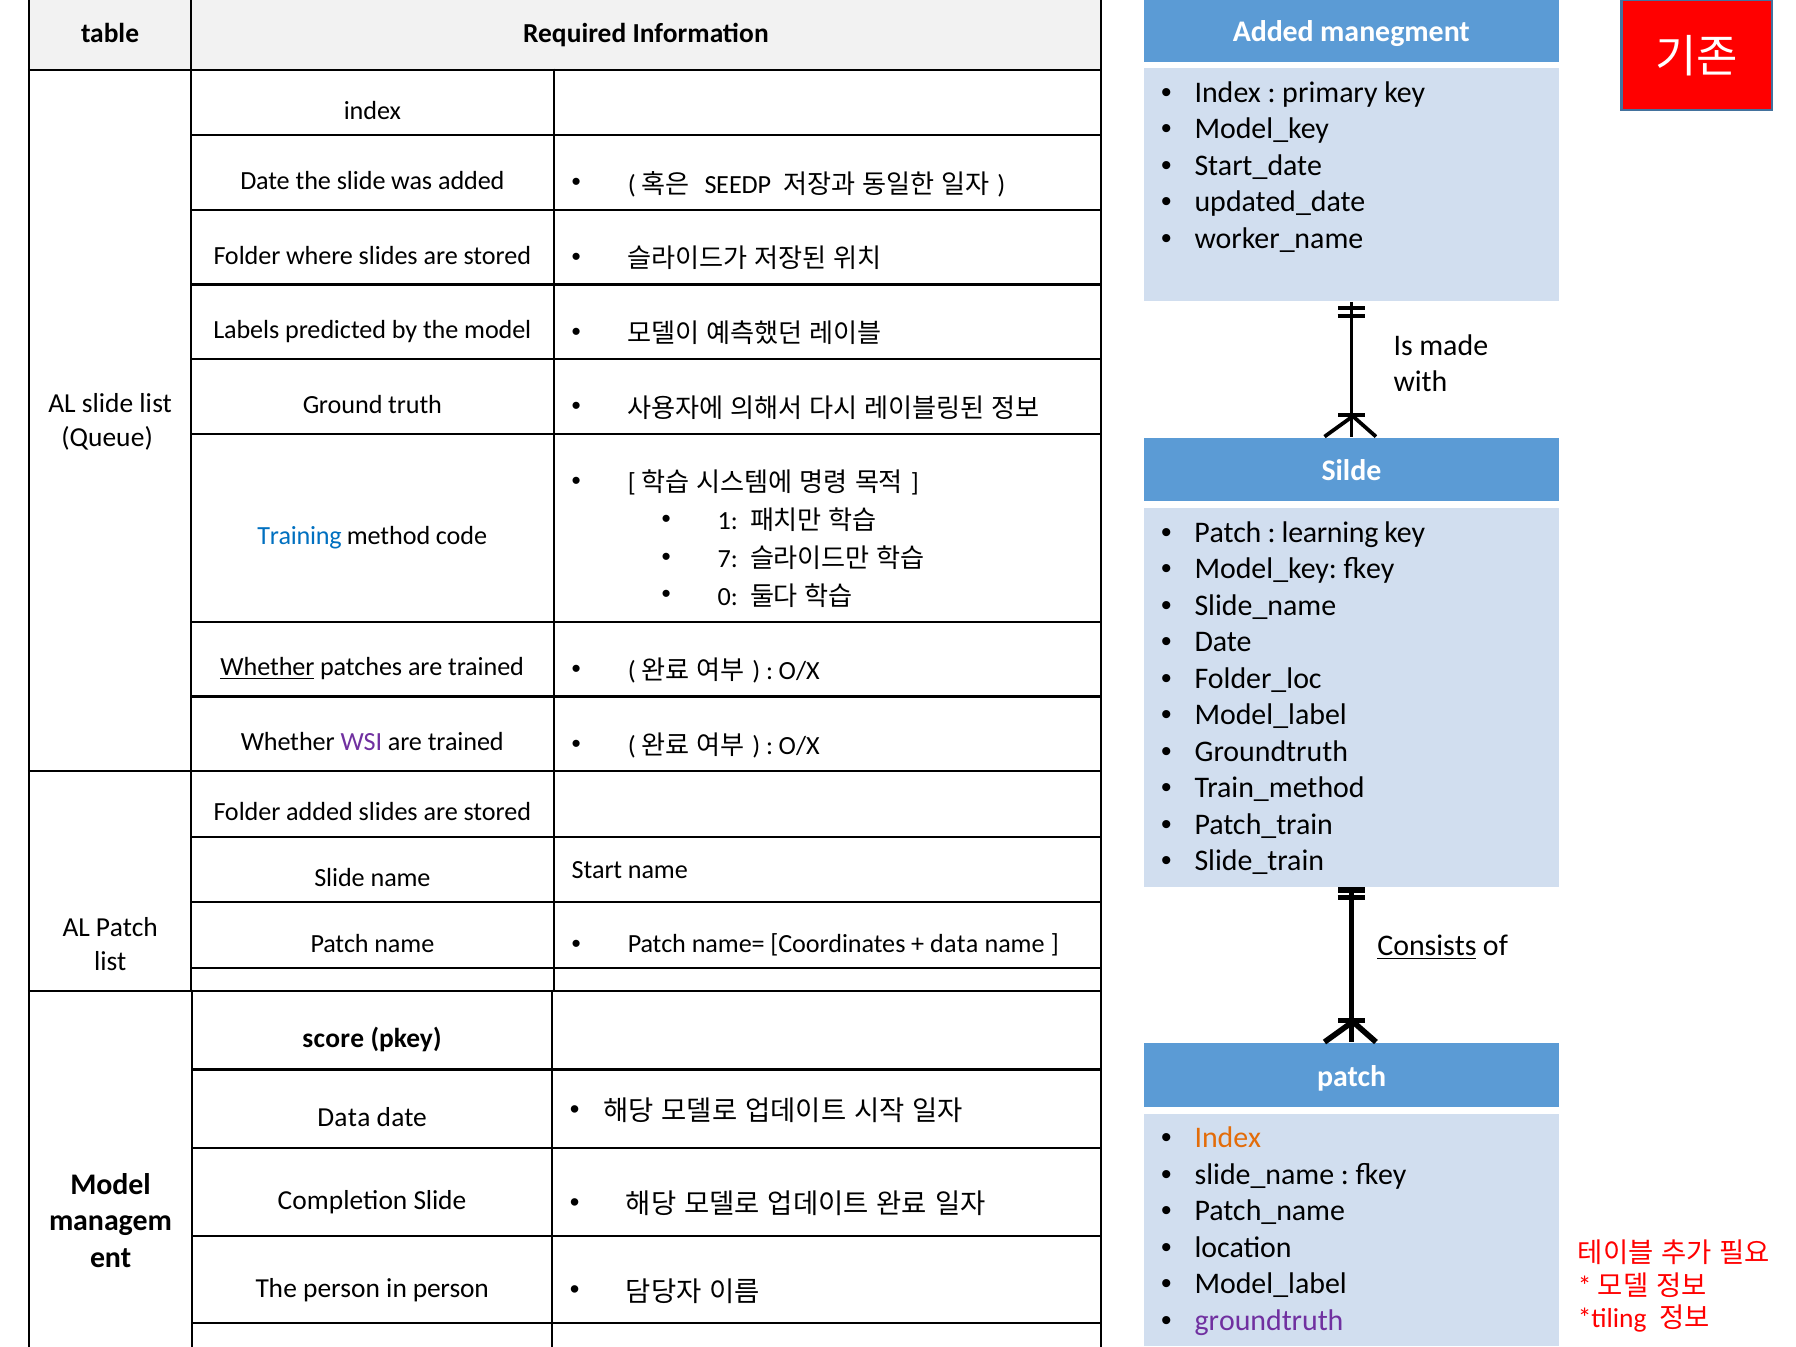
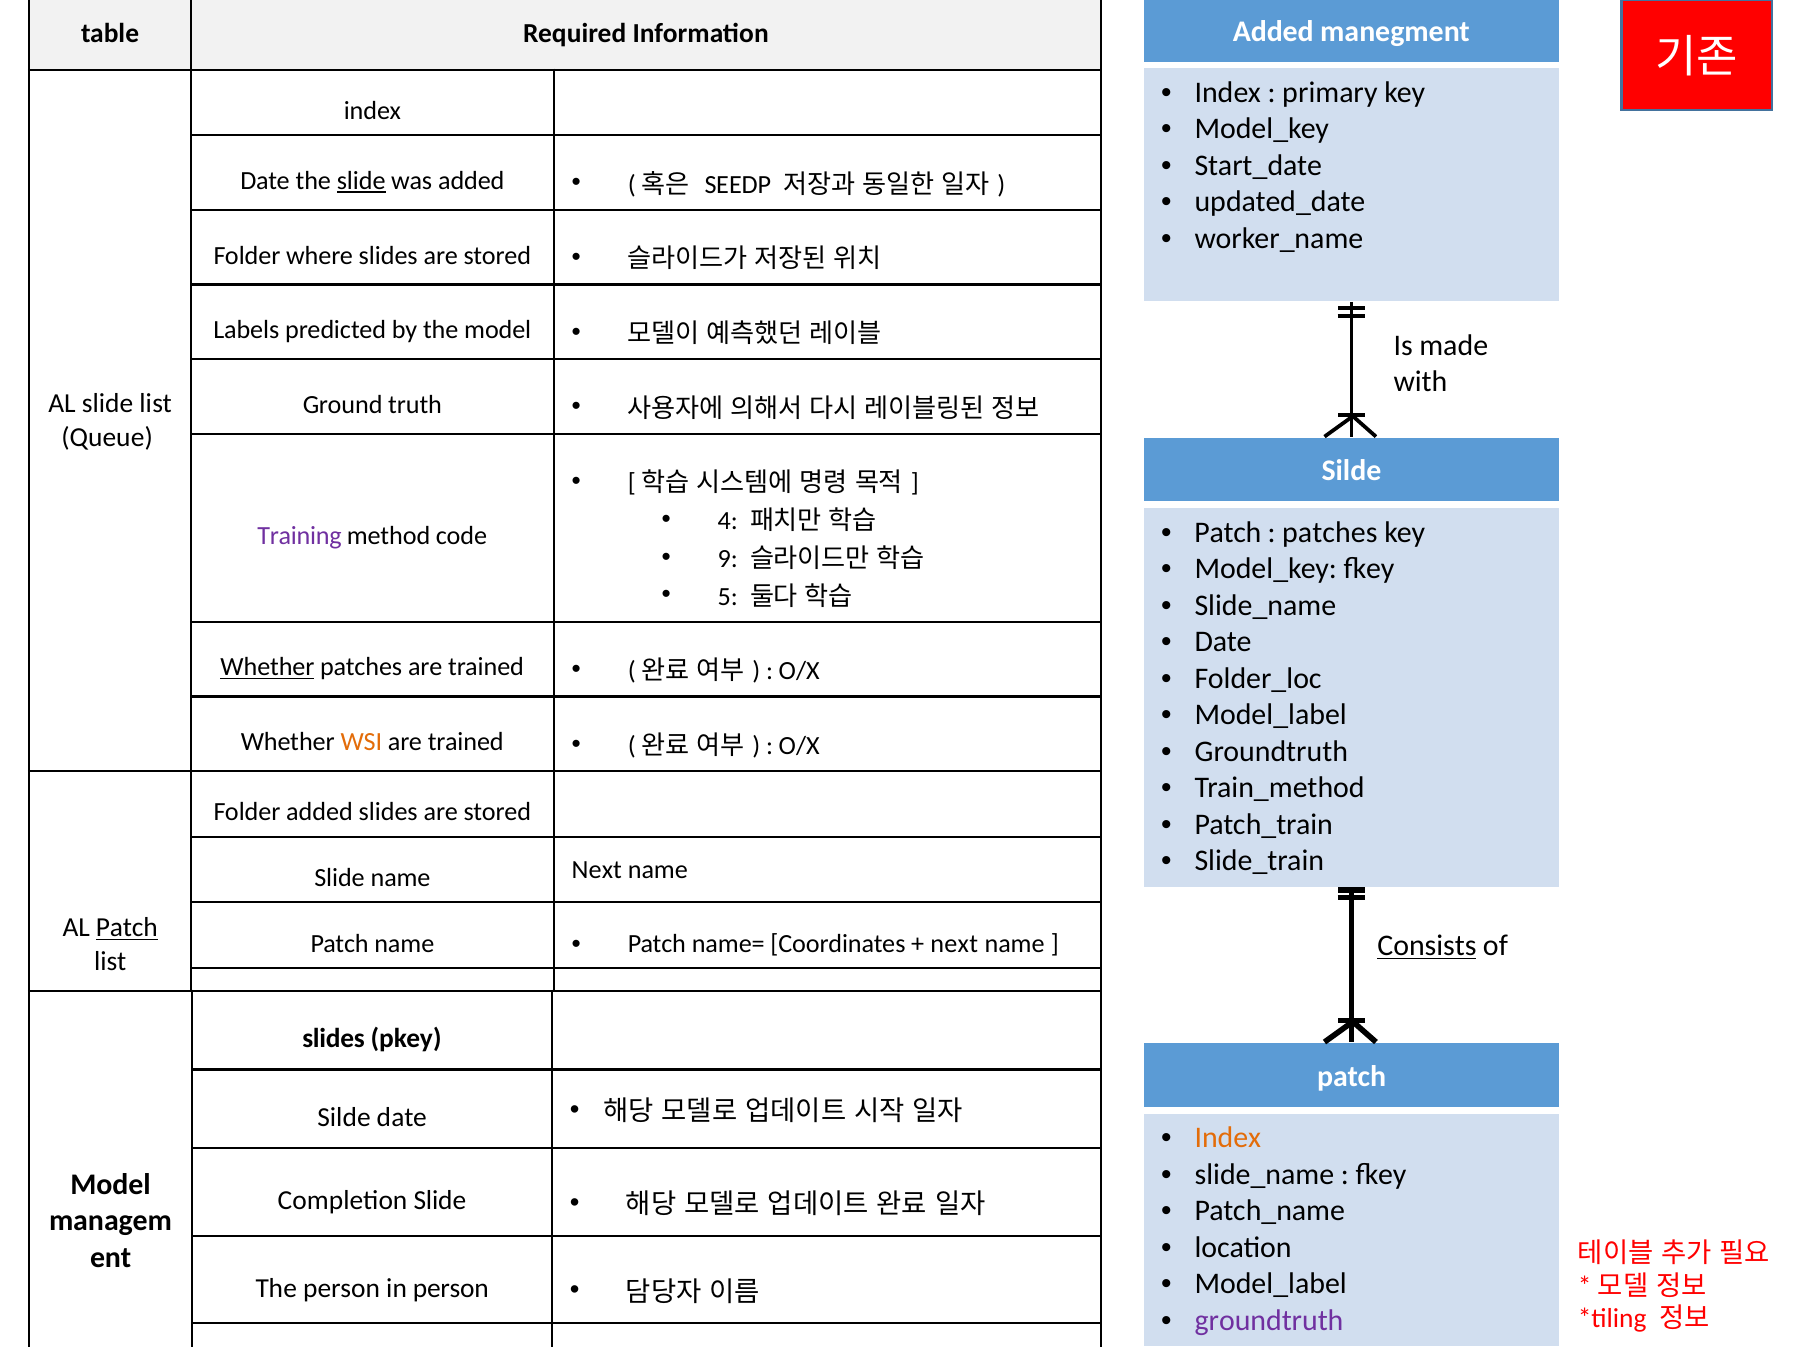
slide at (361, 181) underline: none -> present
1: 1 -> 4
learning at (1330, 532): learning -> patches
Training colour: blue -> purple
7: 7 -> 9
0: 0 -> 5
WSI colour: purple -> orange
name Start: Start -> Next
Patch at (127, 928) underline: none -> present
data at (954, 943): data -> next
score at (333, 1039): score -> slides
Data at (344, 1118): Data -> Silde
